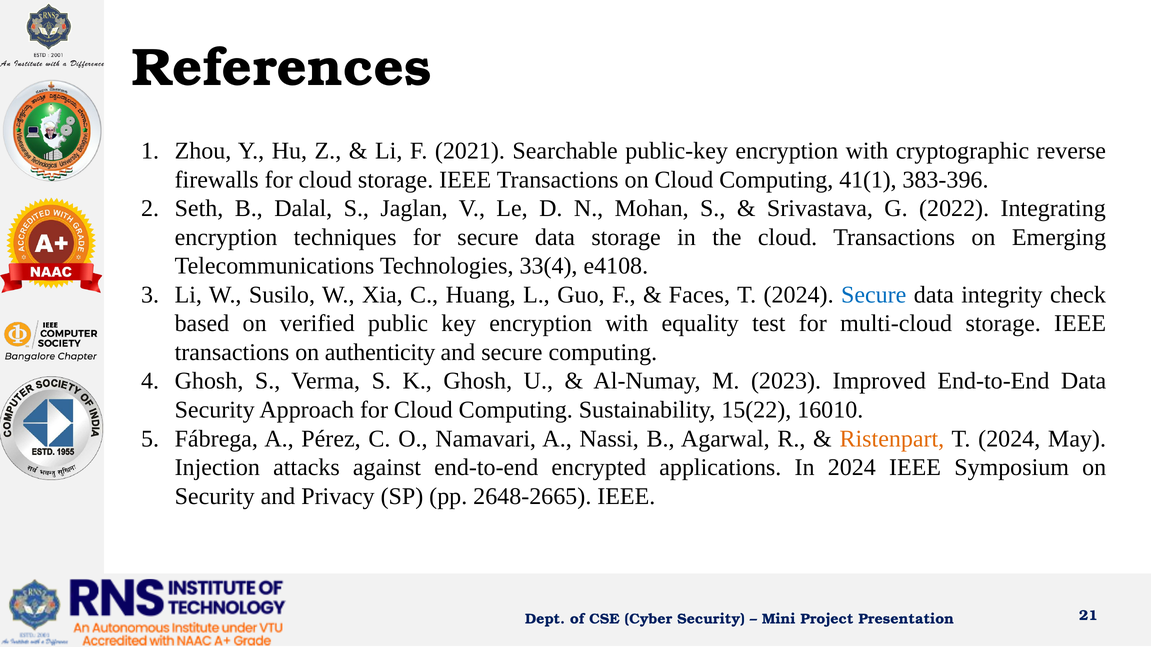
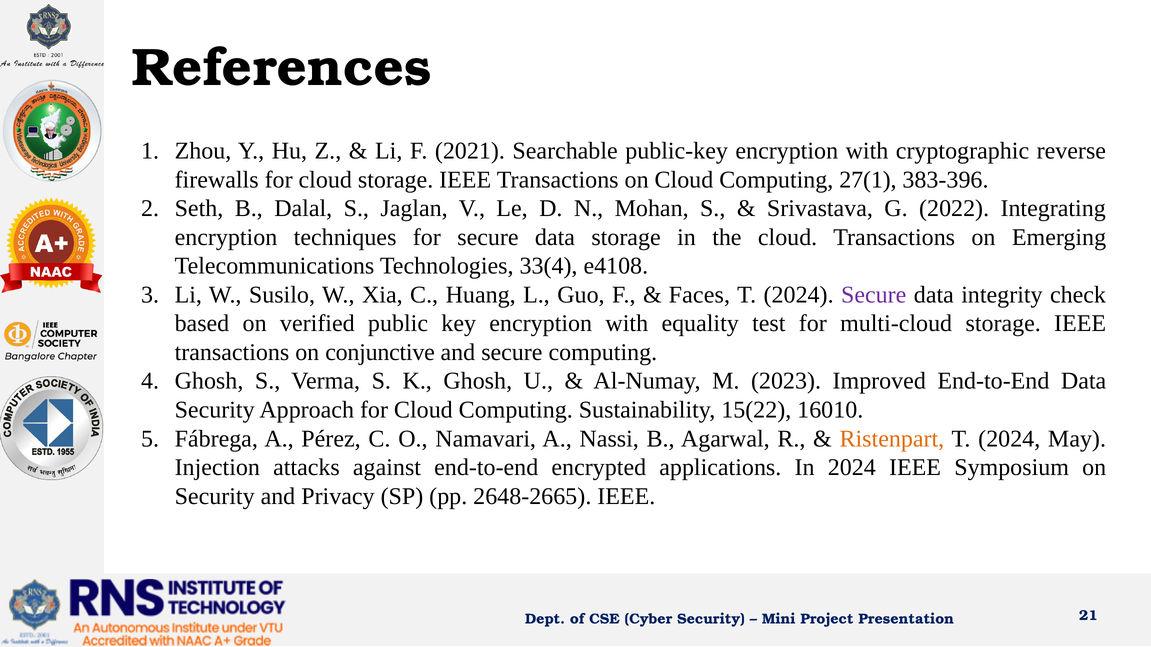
41(1: 41(1 -> 27(1
Secure at (874, 295) colour: blue -> purple
authenticity: authenticity -> conjunctive
